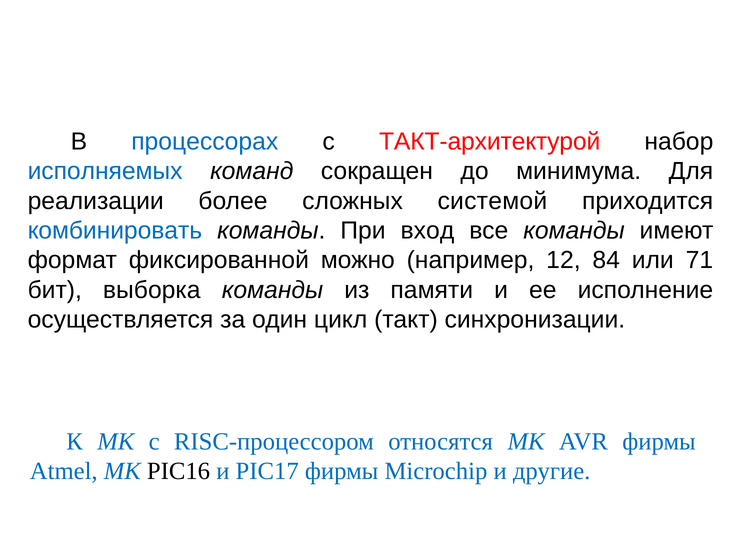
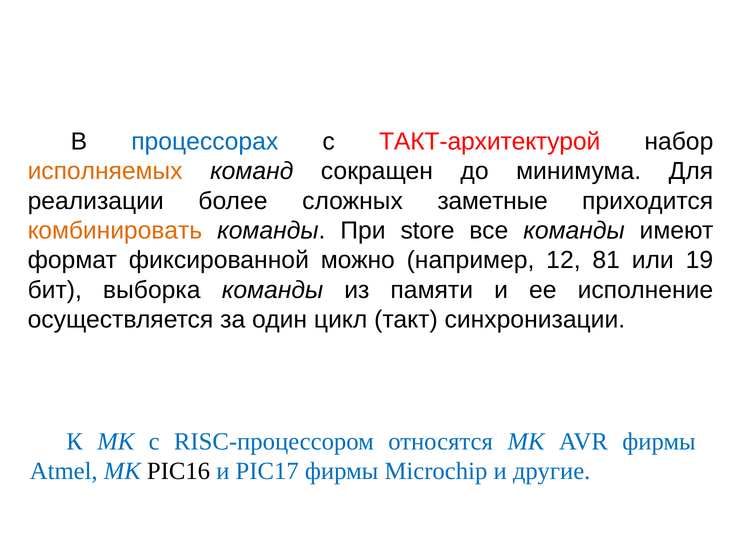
исполняемых colour: blue -> orange
системой: системой -> заметные
комбинировать colour: blue -> orange
вход: вход -> store
84: 84 -> 81
71: 71 -> 19
